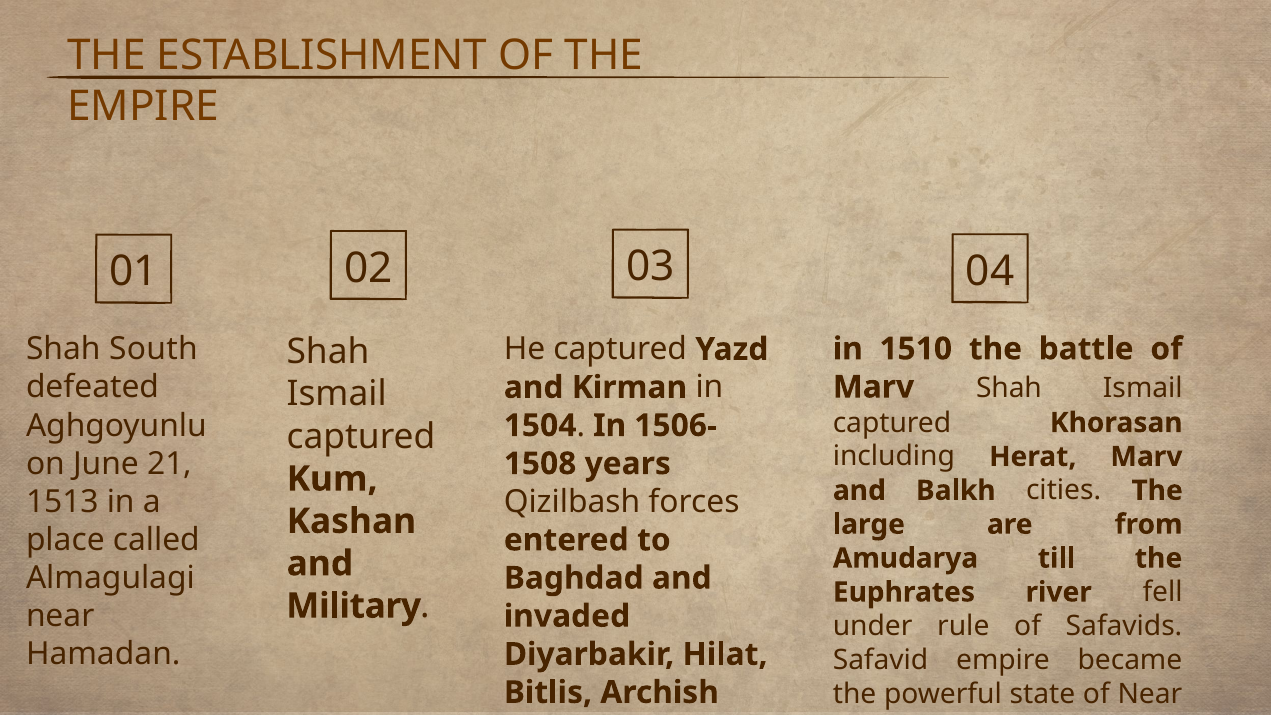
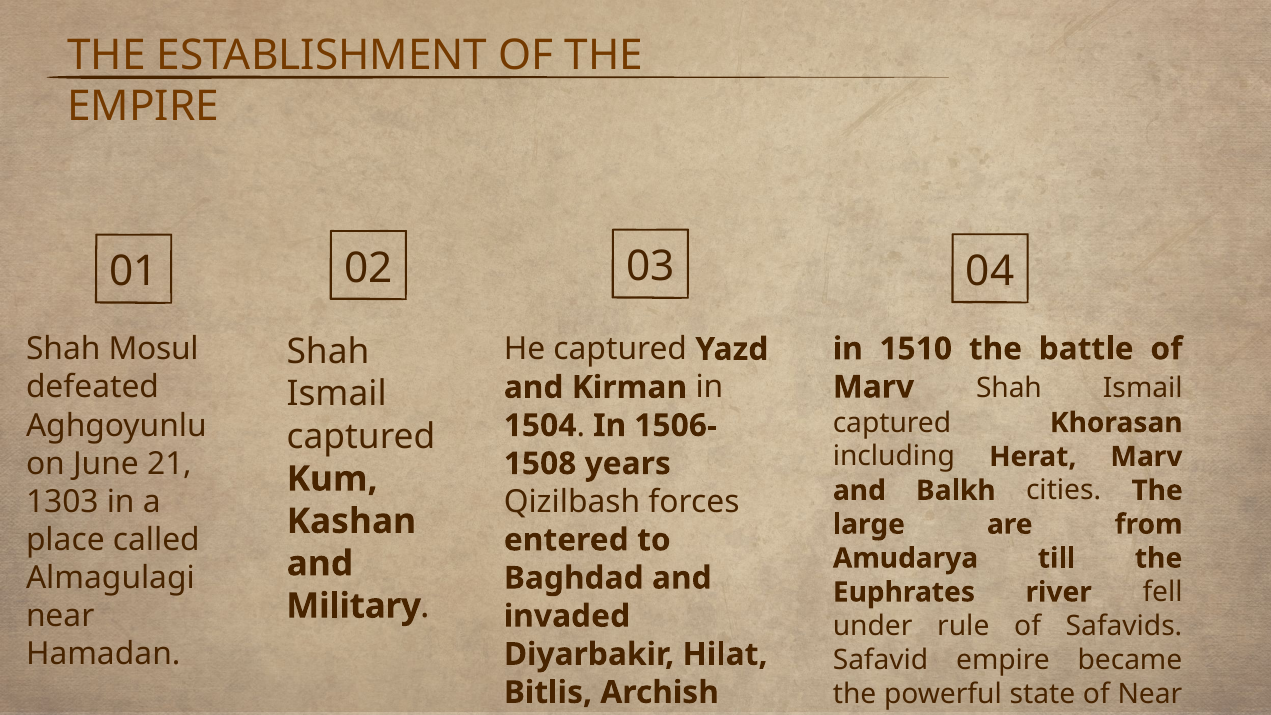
South: South -> Mosul
1513: 1513 -> 1303
